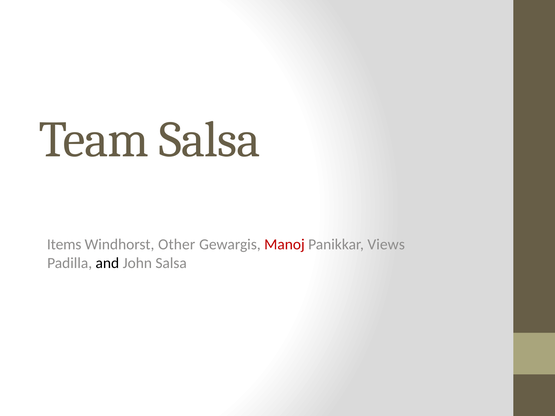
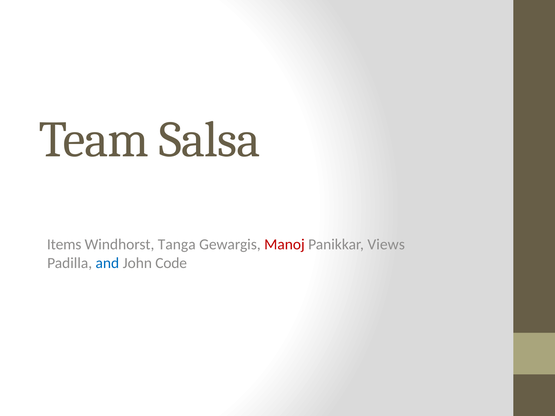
Other: Other -> Tanga
and colour: black -> blue
John Salsa: Salsa -> Code
